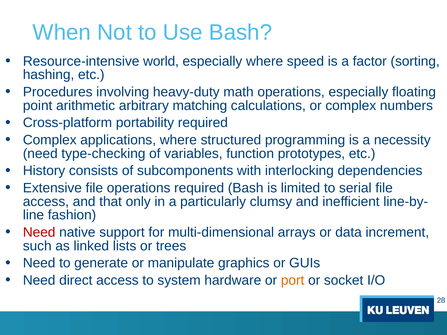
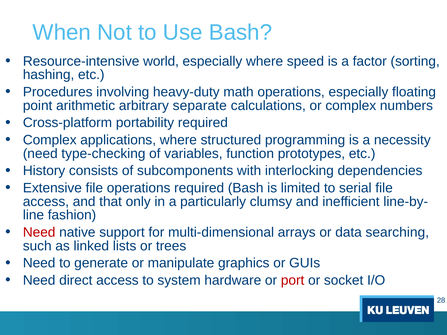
matching: matching -> separate
increment: increment -> searching
port colour: orange -> red
